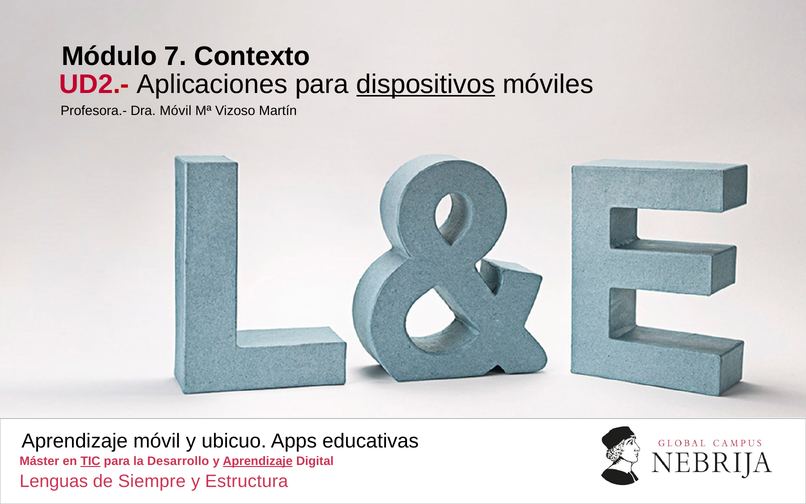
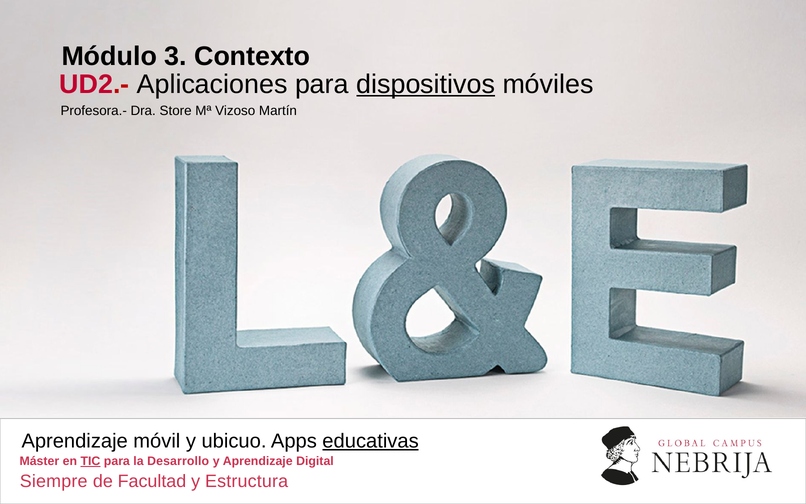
7: 7 -> 3
Dra Móvil: Móvil -> Store
educativas underline: none -> present
Aprendizaje at (258, 461) underline: present -> none
Lenguas: Lenguas -> Siempre
Siempre: Siempre -> Facultad
